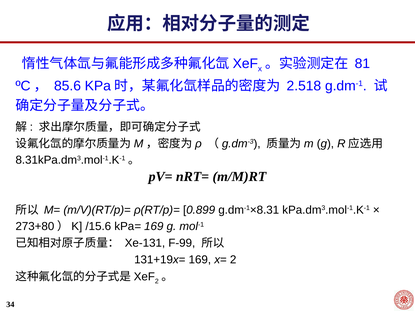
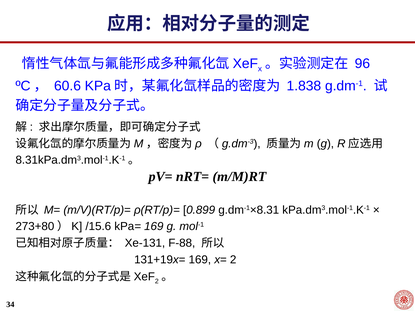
81: 81 -> 96
85.6: 85.6 -> 60.6
2.518: 2.518 -> 1.838
F-99: F-99 -> F-88
